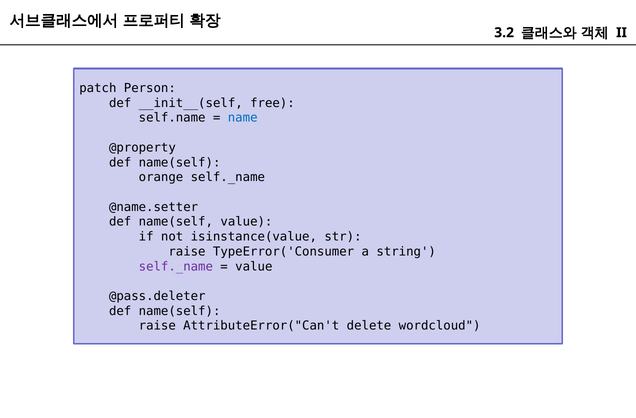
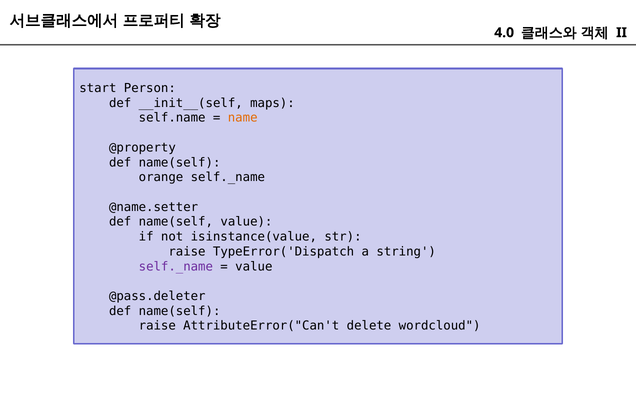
3.2: 3.2 -> 4.0
patch: patch -> start
free: free -> maps
name colour: blue -> orange
TypeError('Consumer: TypeError('Consumer -> TypeError('Dispatch
